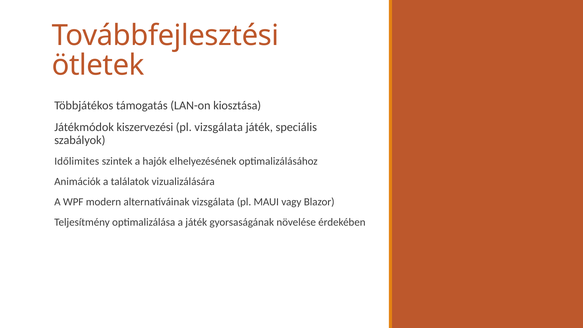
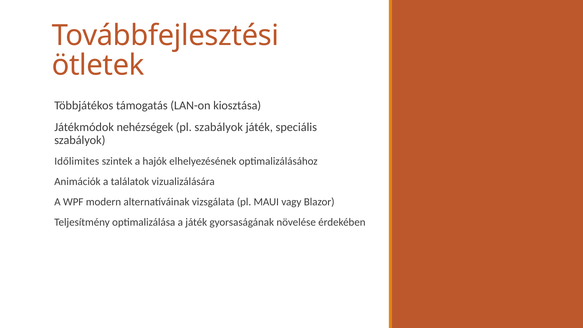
kiszervezési: kiszervezési -> nehézségek
pl vizsgálata: vizsgálata -> szabályok
